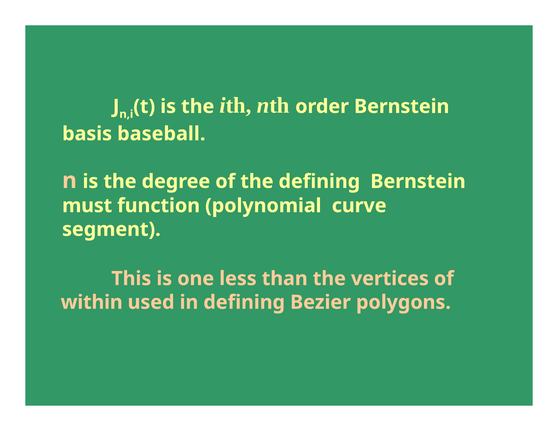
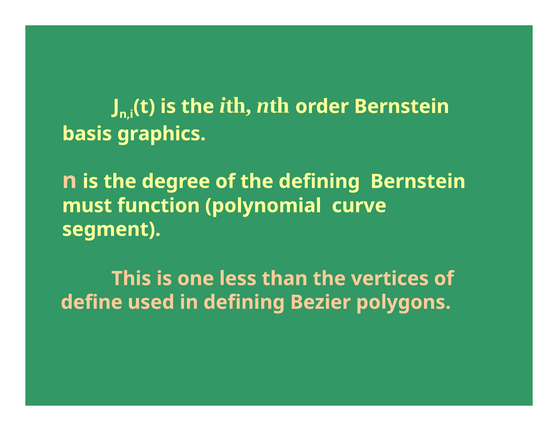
baseball: baseball -> graphics
within: within -> define
